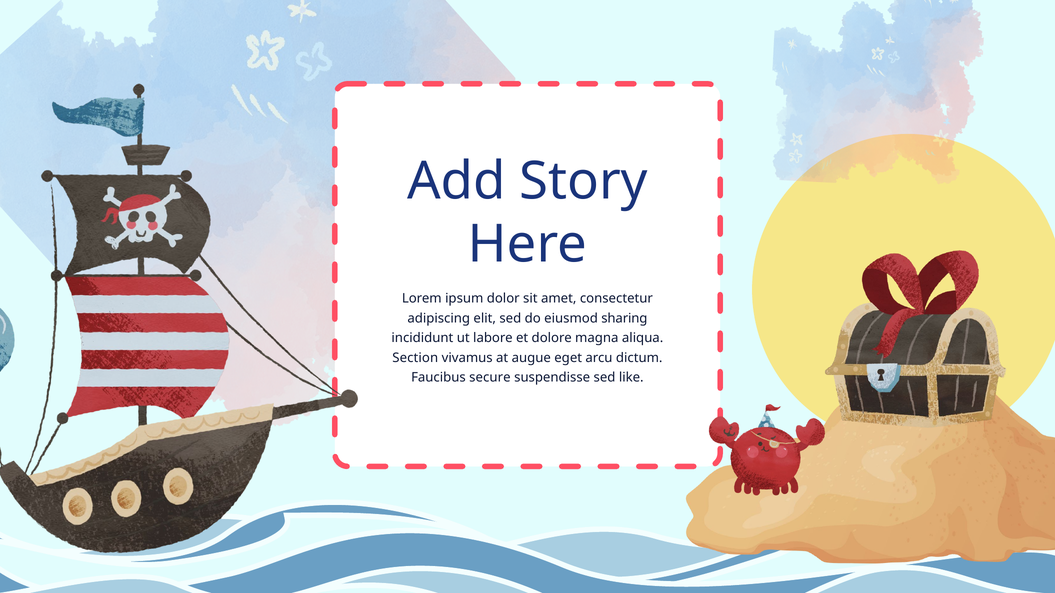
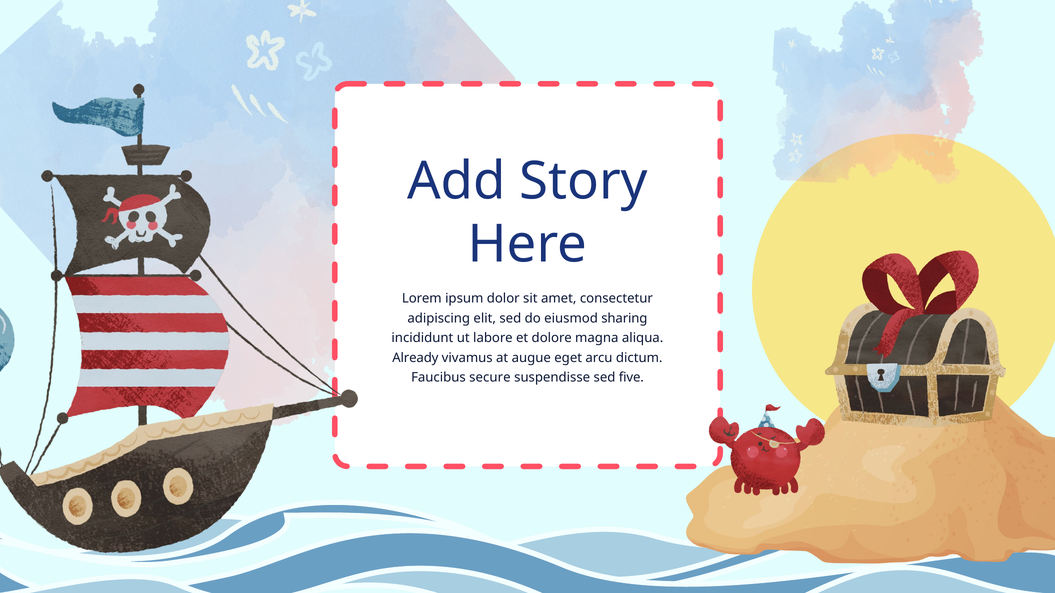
Section: Section -> Already
like: like -> five
